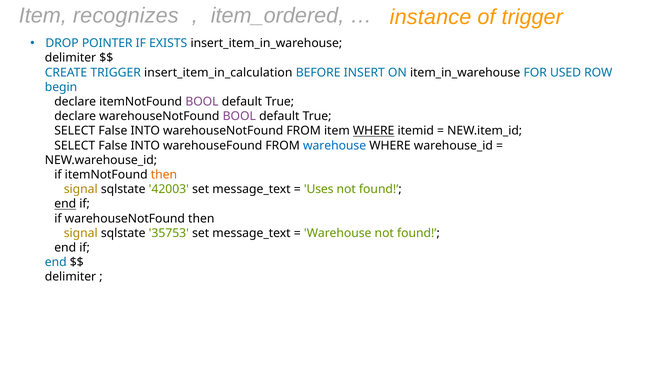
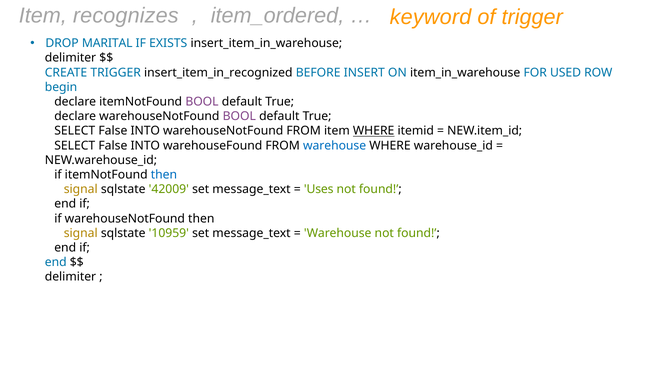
instance: instance -> keyword
POINTER: POINTER -> MARITAL
insert_item_in_calculation: insert_item_in_calculation -> insert_item_in_recognized
then at (164, 175) colour: orange -> blue
42003: 42003 -> 42009
end at (65, 204) underline: present -> none
35753: 35753 -> 10959
